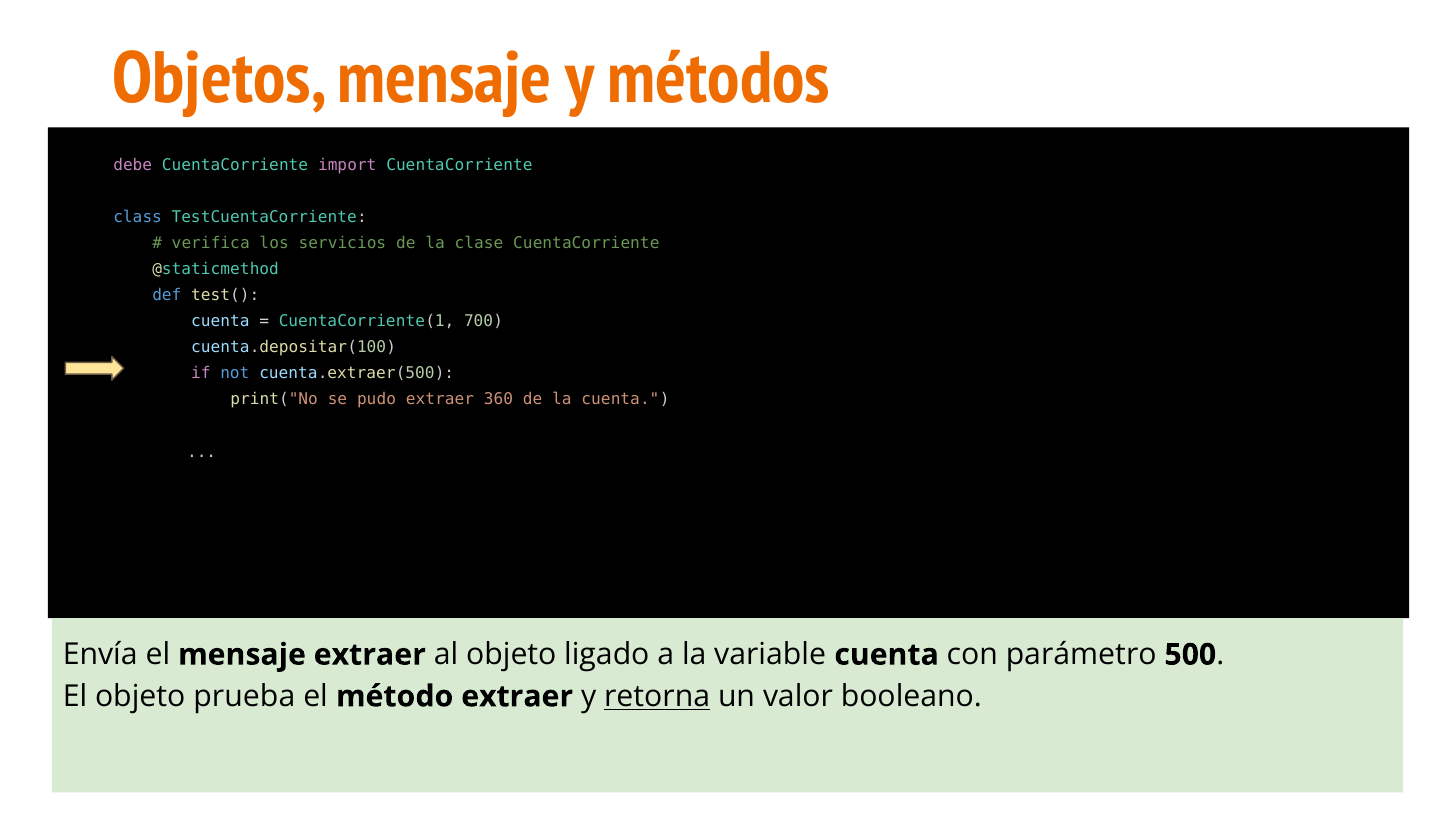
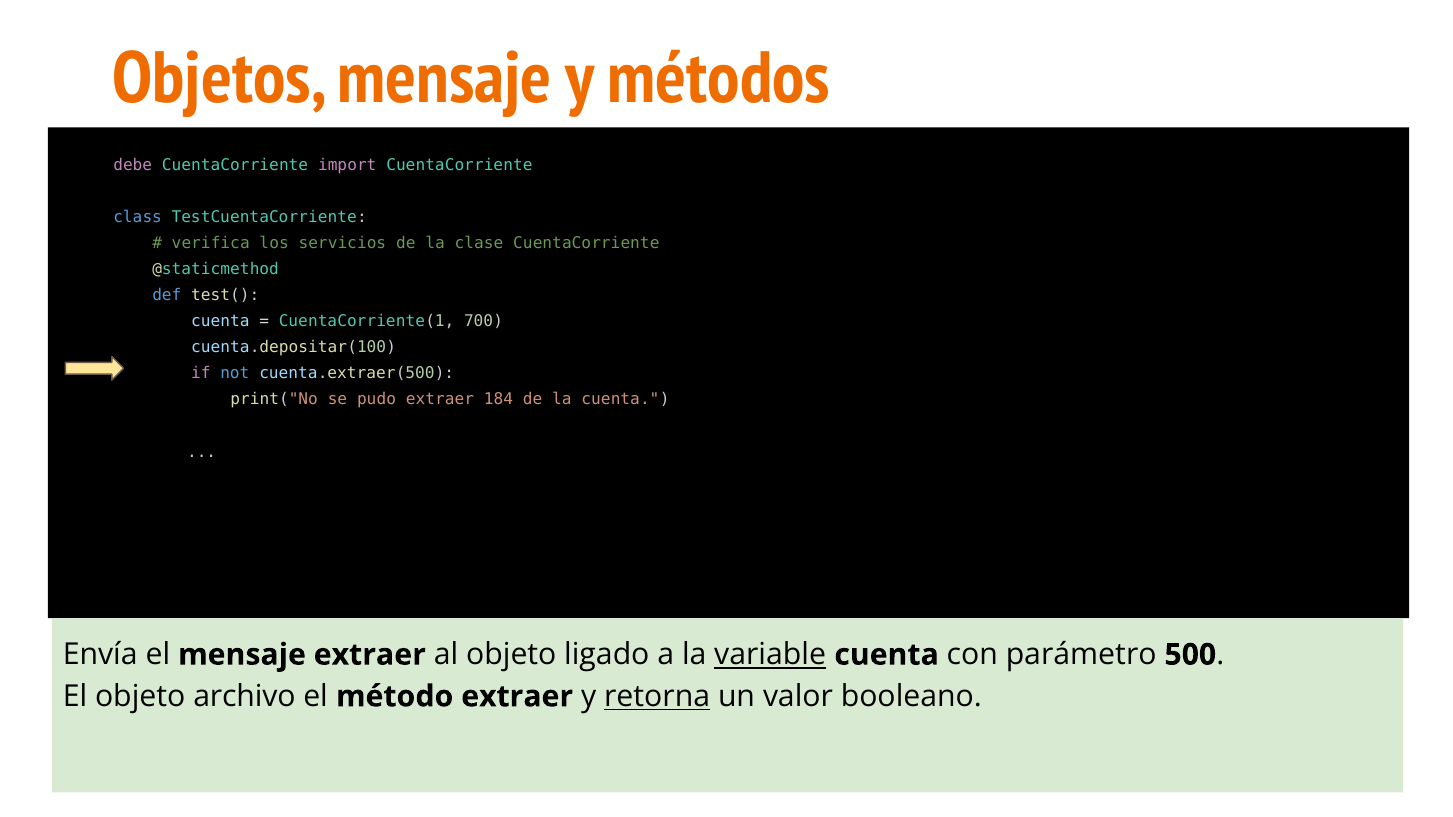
360: 360 -> 184
variable underline: none -> present
prueba: prueba -> archivo
